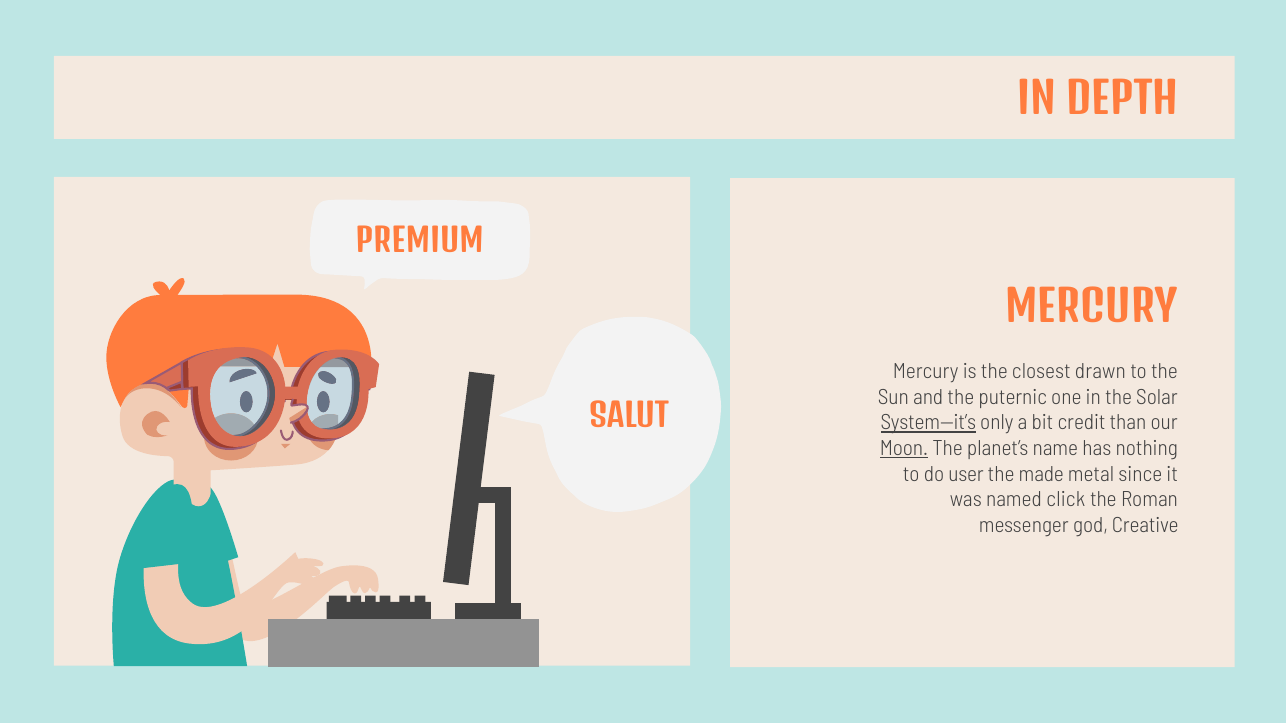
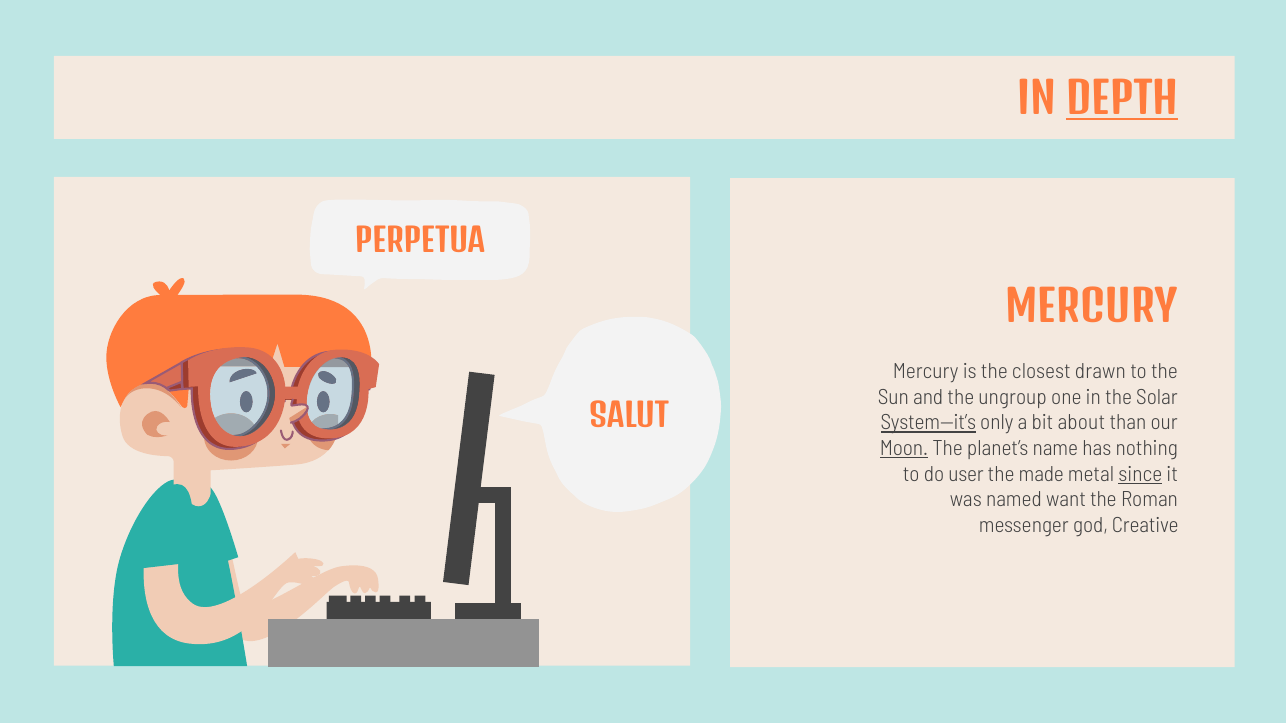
DEPTH underline: none -> present
PREMIUM: PREMIUM -> PERPETUA
puternic: puternic -> ungroup
credit: credit -> about
since underline: none -> present
click: click -> want
